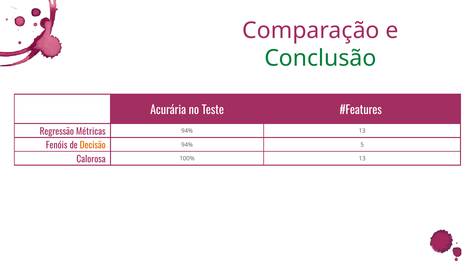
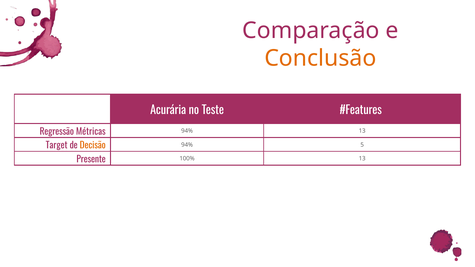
Conclusão colour: green -> orange
Fenóis: Fenóis -> Target
Calorosa: Calorosa -> Presente
